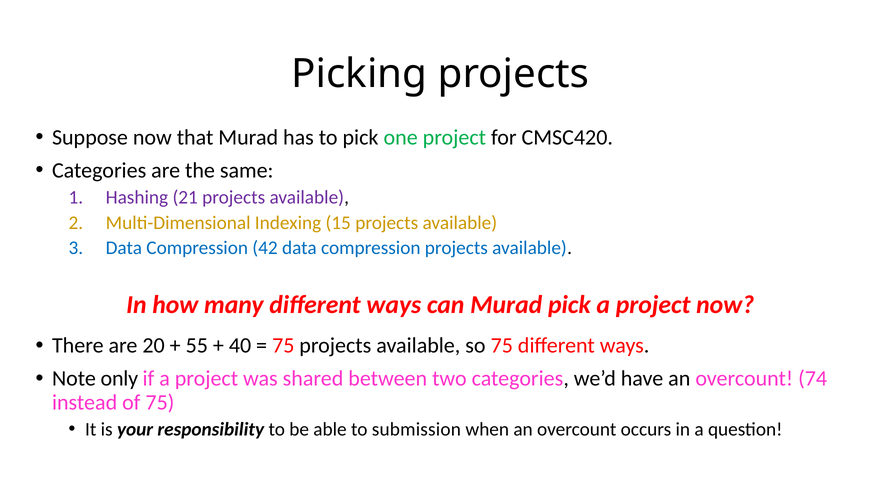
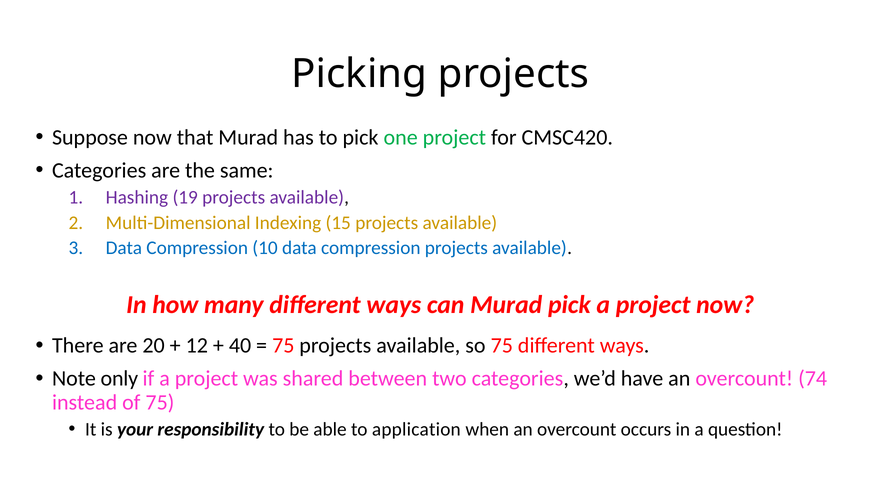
21: 21 -> 19
42: 42 -> 10
55: 55 -> 12
submission: submission -> application
